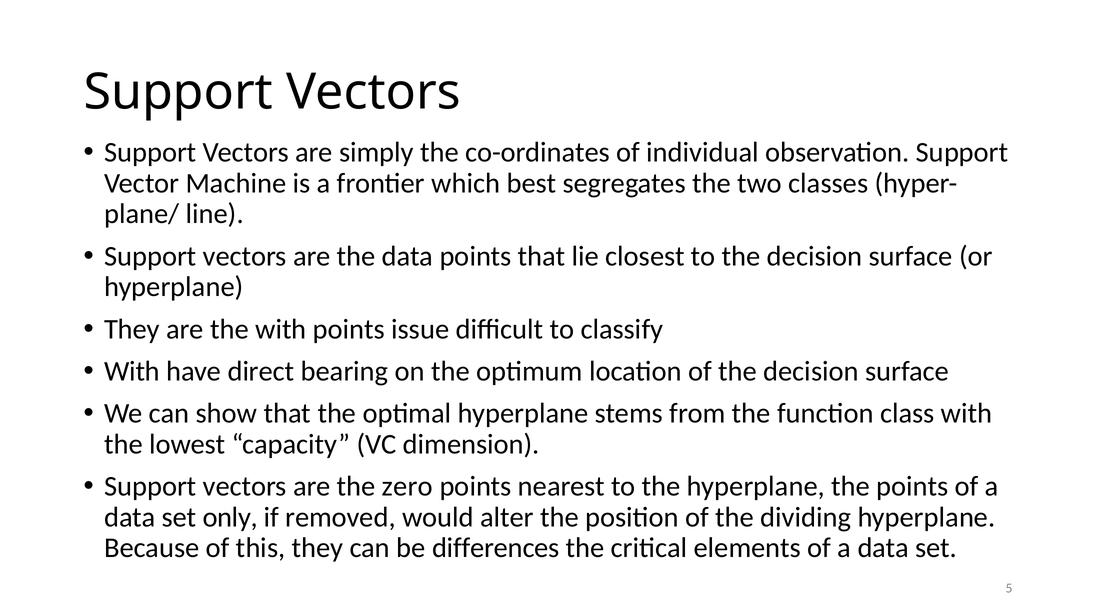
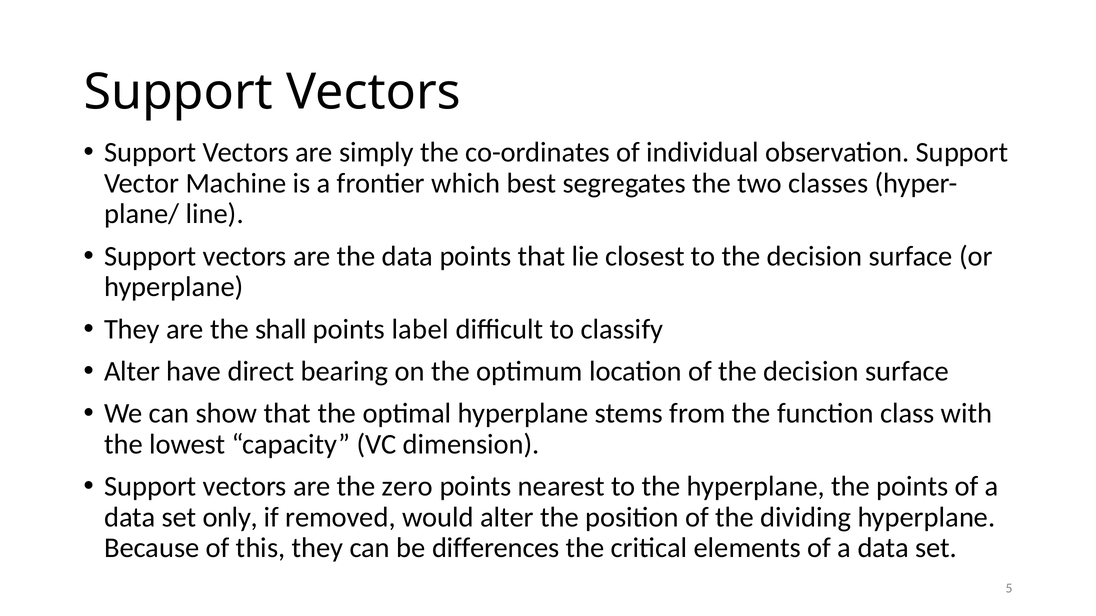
the with: with -> shall
issue: issue -> label
With at (132, 372): With -> Alter
